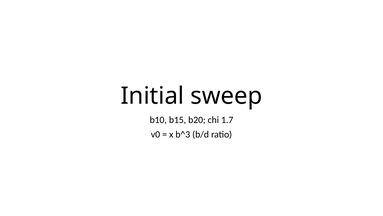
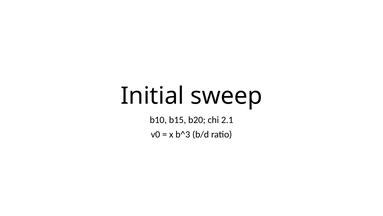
1.7: 1.7 -> 2.1
